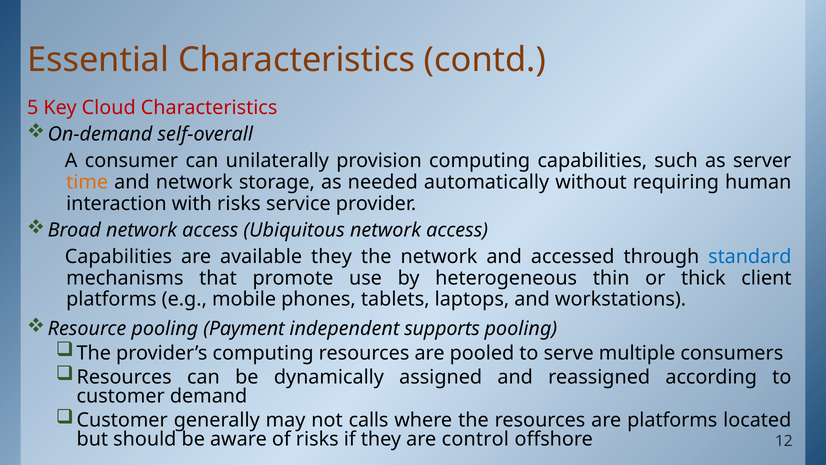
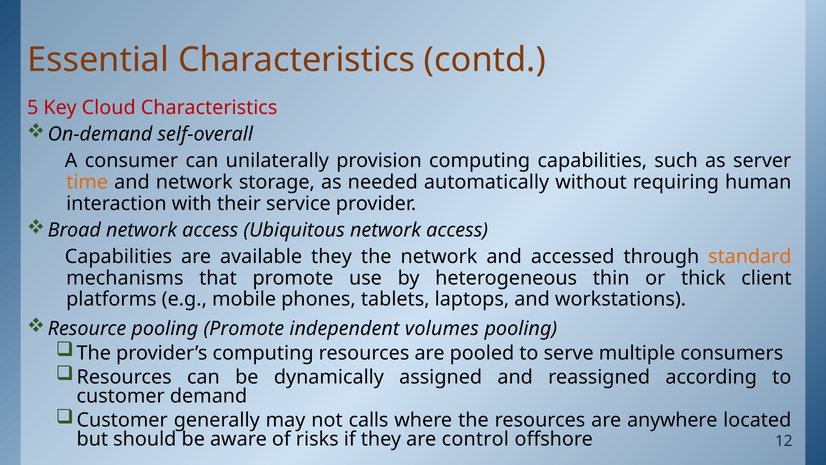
with risks: risks -> their
standard colour: blue -> orange
pooling Payment: Payment -> Promote
supports: supports -> volumes
are platforms: platforms -> anywhere
